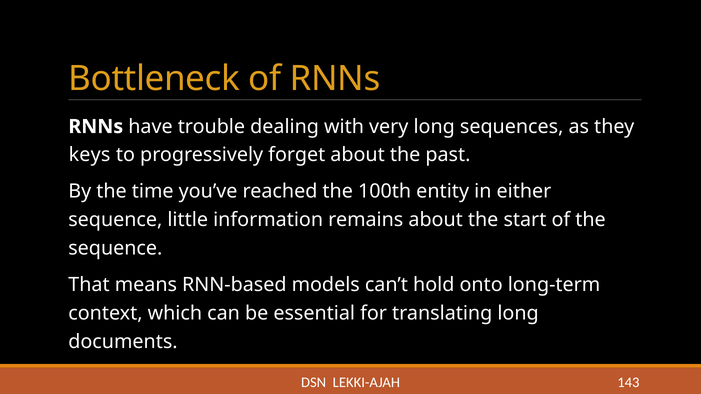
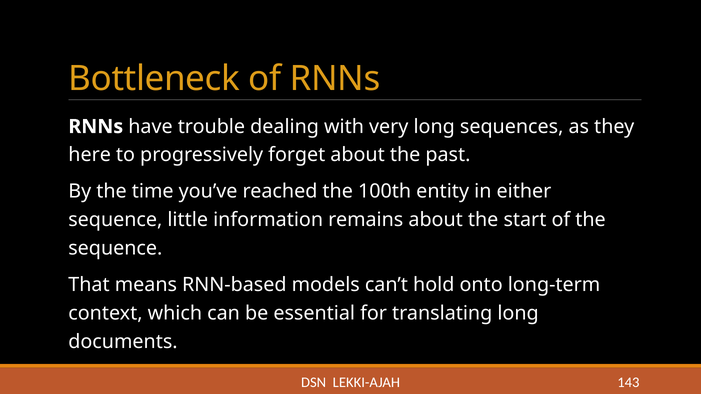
keys: keys -> here
